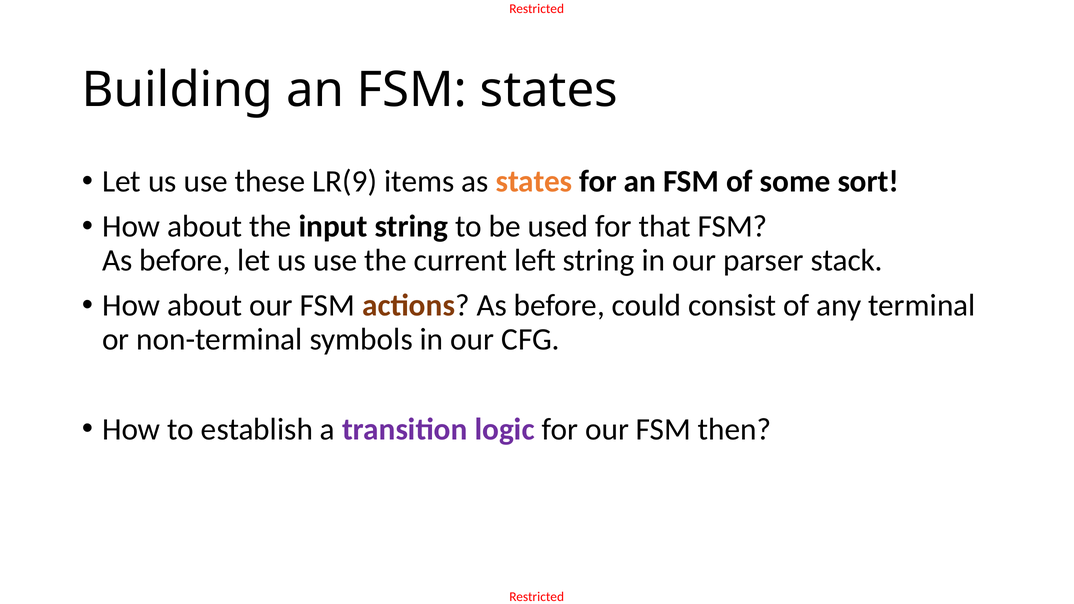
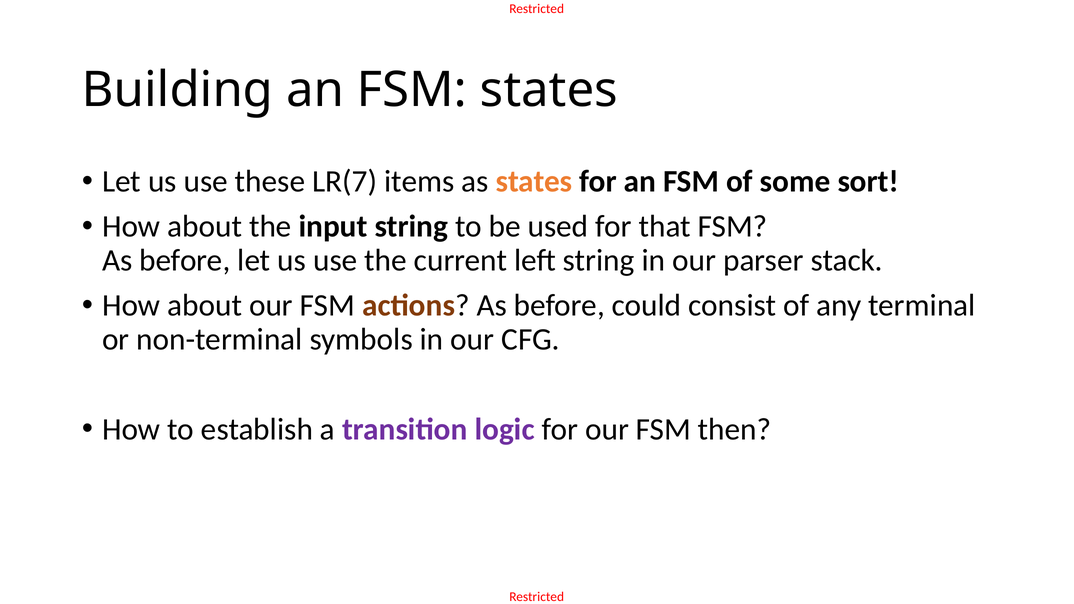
LR(9: LR(9 -> LR(7
